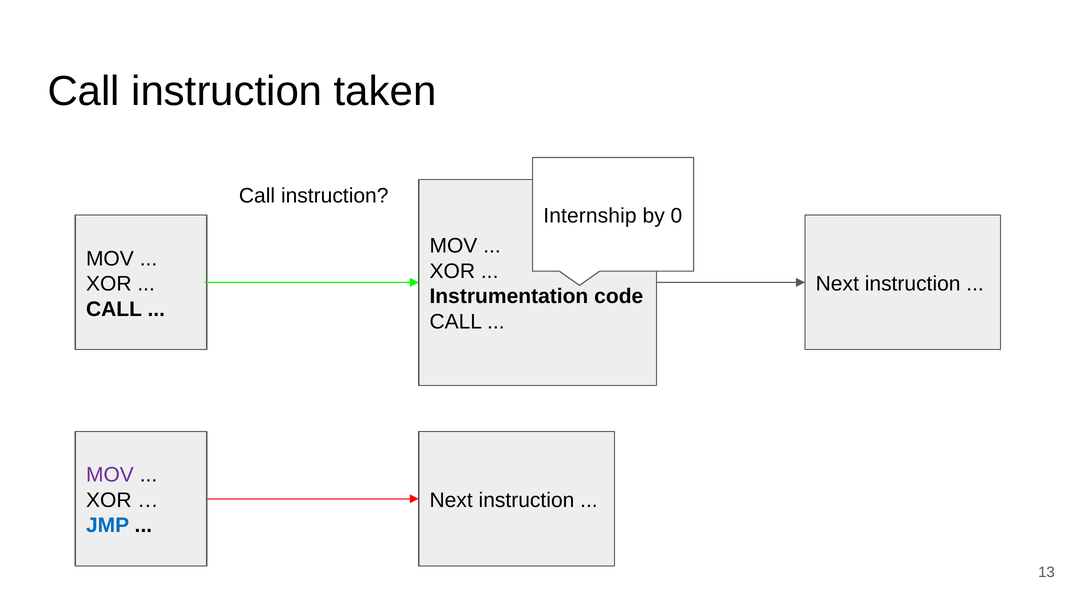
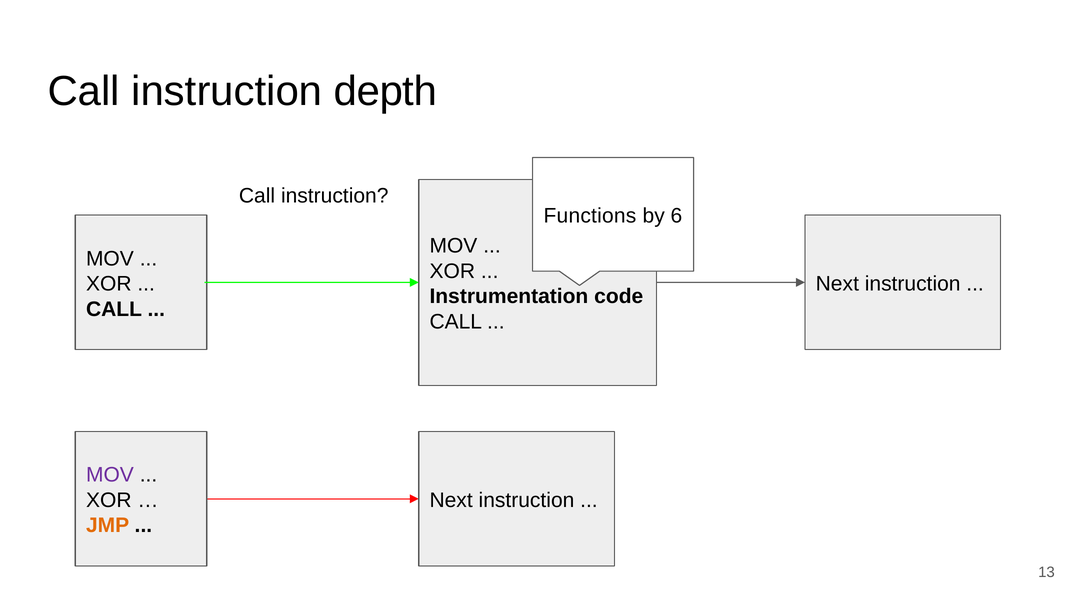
taken: taken -> depth
Internship: Internship -> Functions
0: 0 -> 6
JMP colour: blue -> orange
